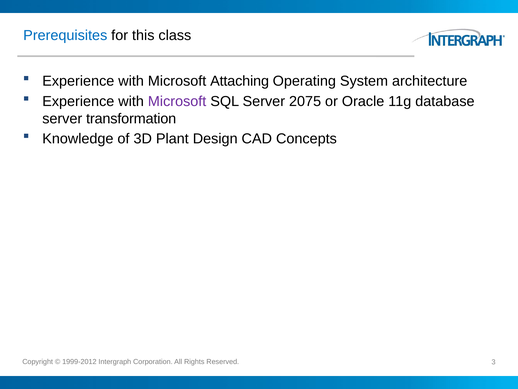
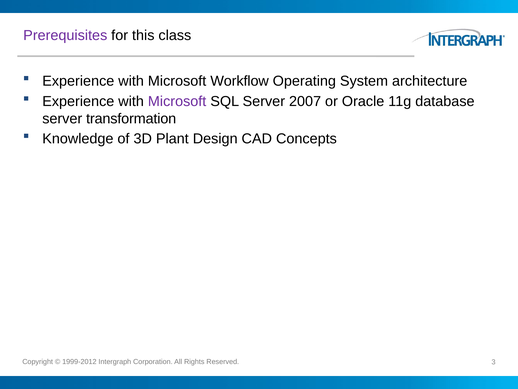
Prerequisites colour: blue -> purple
Attaching: Attaching -> Workflow
2075: 2075 -> 2007
